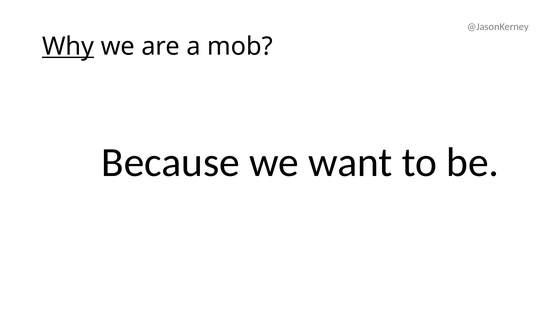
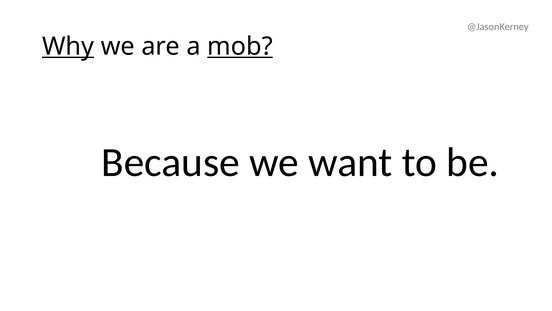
mob underline: none -> present
